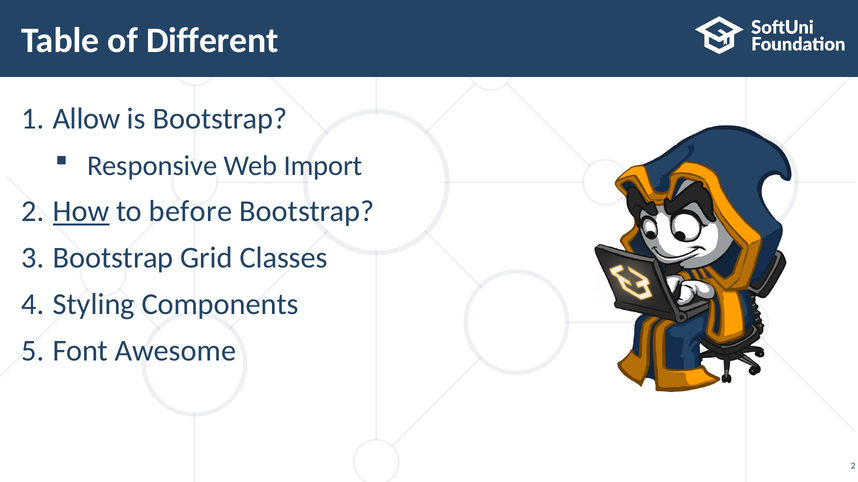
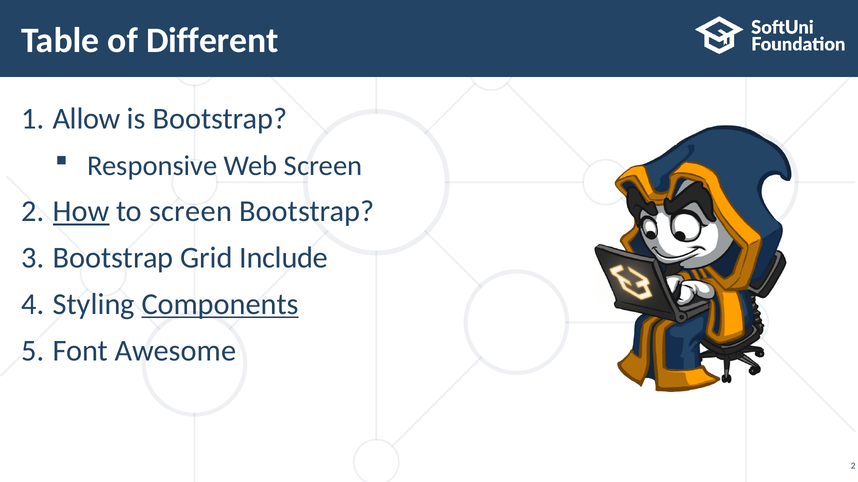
Web Import: Import -> Screen
to before: before -> screen
Classes: Classes -> Include
Components underline: none -> present
